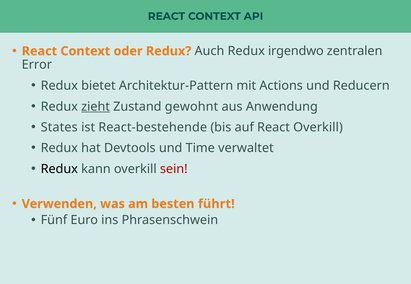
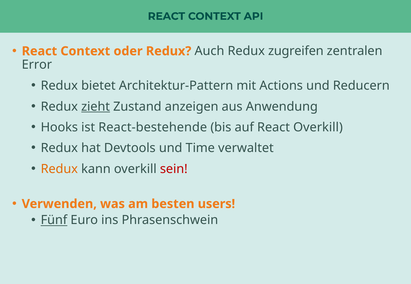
irgendwo: irgendwo -> zugreifen
gewohnt: gewohnt -> anzeigen
States: States -> Hooks
Redux at (59, 169) colour: black -> orange
führt: führt -> users
Fünf underline: none -> present
